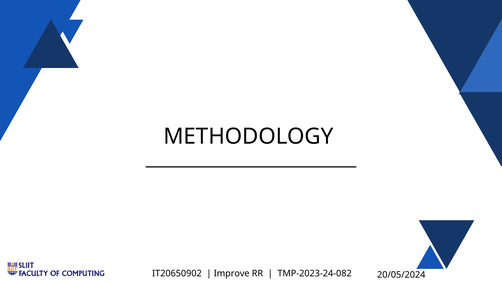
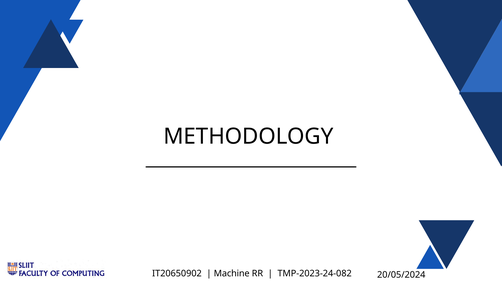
Improve: Improve -> Machine
